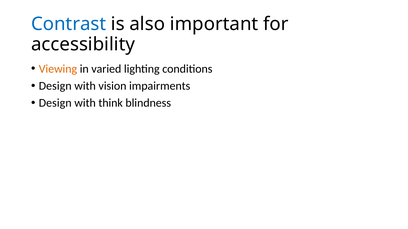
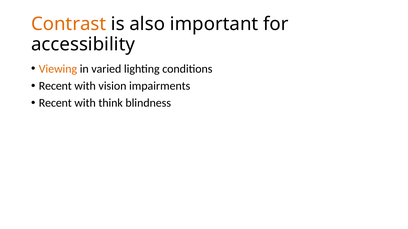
Contrast colour: blue -> orange
Design at (55, 86): Design -> Recent
Design at (55, 103): Design -> Recent
